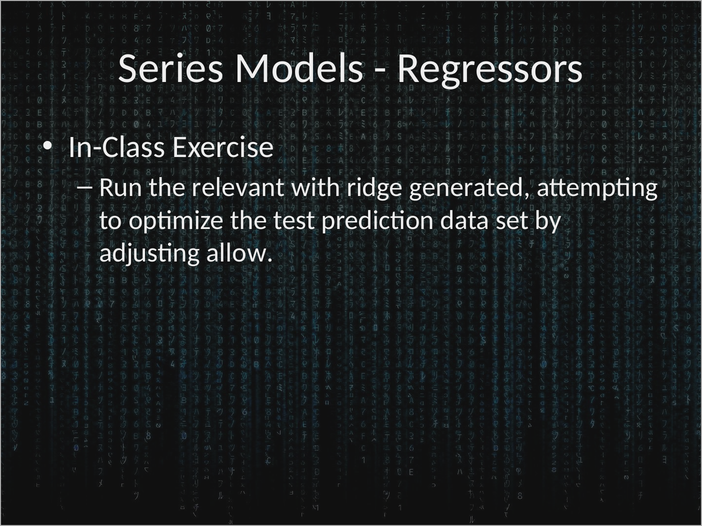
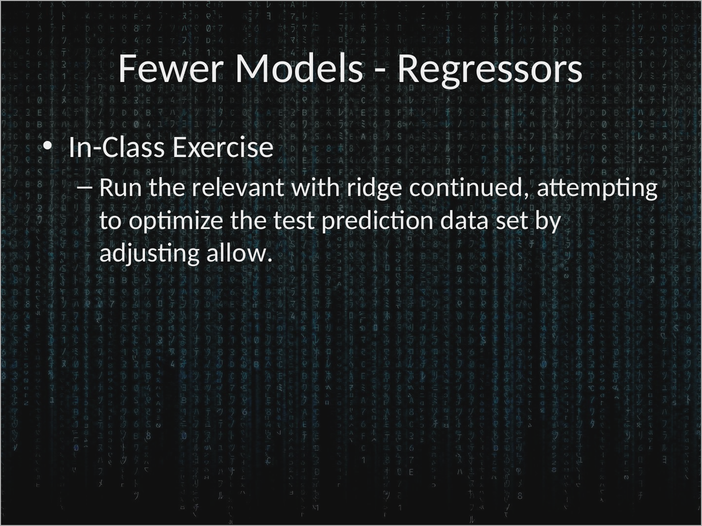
Series: Series -> Fewer
generated: generated -> continued
